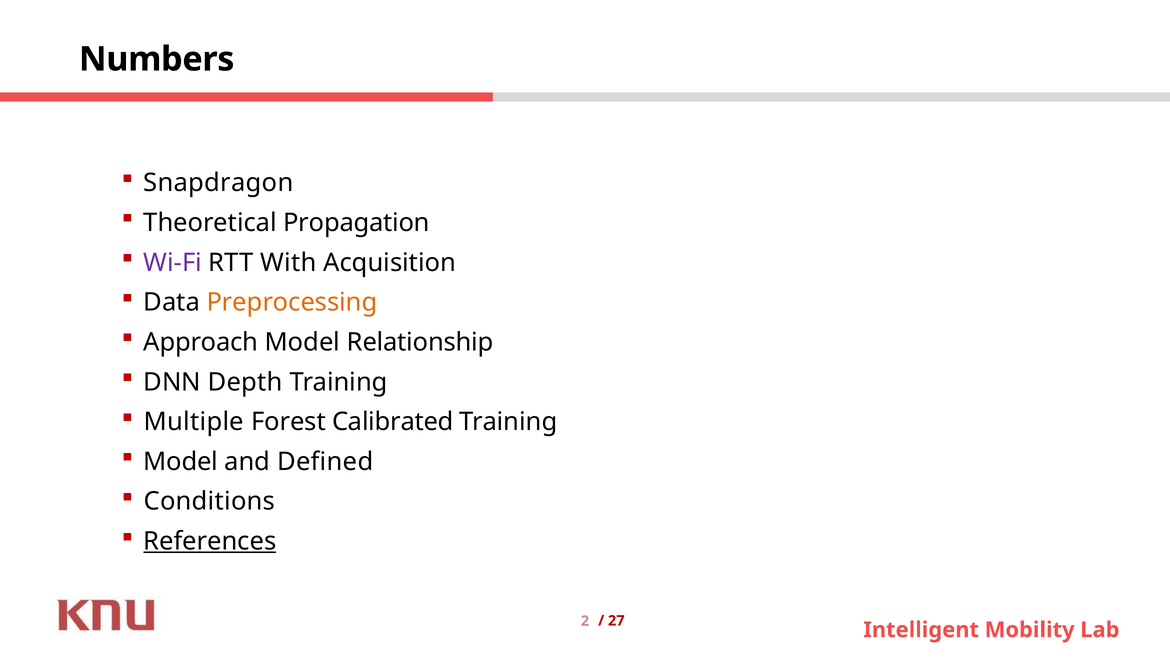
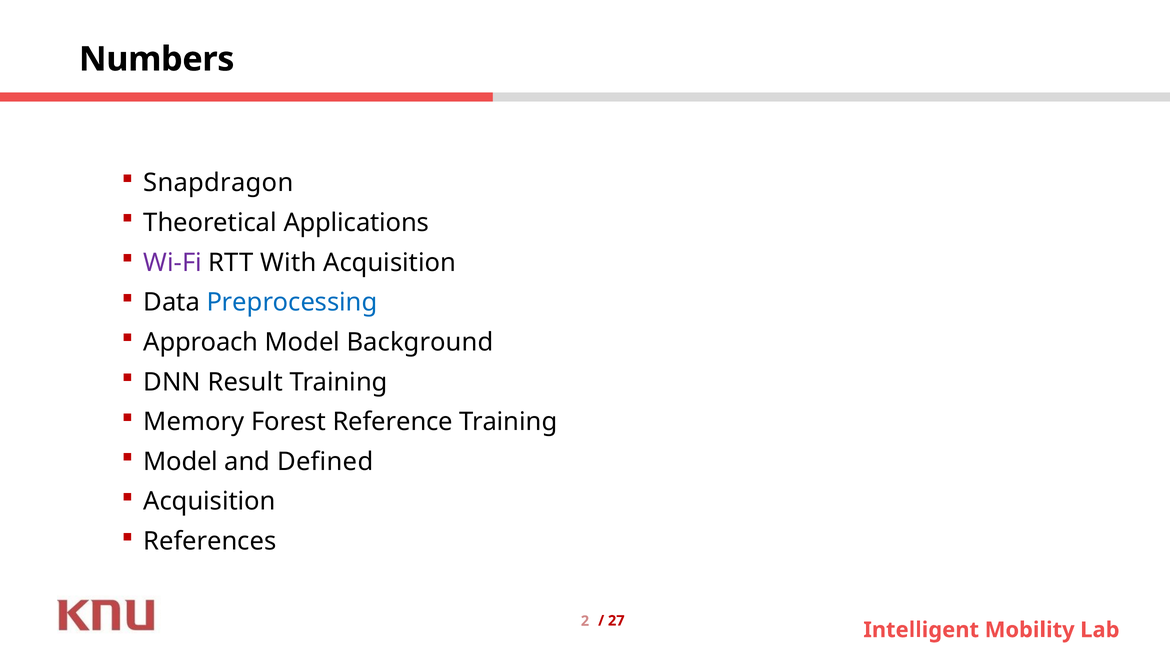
Propagation: Propagation -> Applications
Preprocessing colour: orange -> blue
Relationship: Relationship -> Background
Depth: Depth -> Result
Multiple: Multiple -> Memory
Calibrated: Calibrated -> Reference
Conditions at (209, 502): Conditions -> Acquisition
References underline: present -> none
